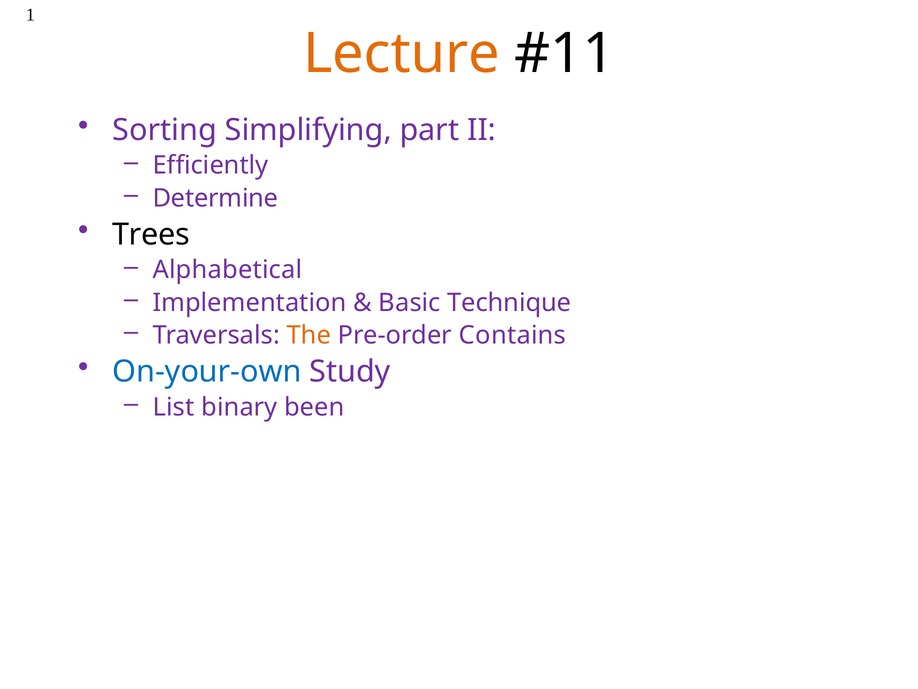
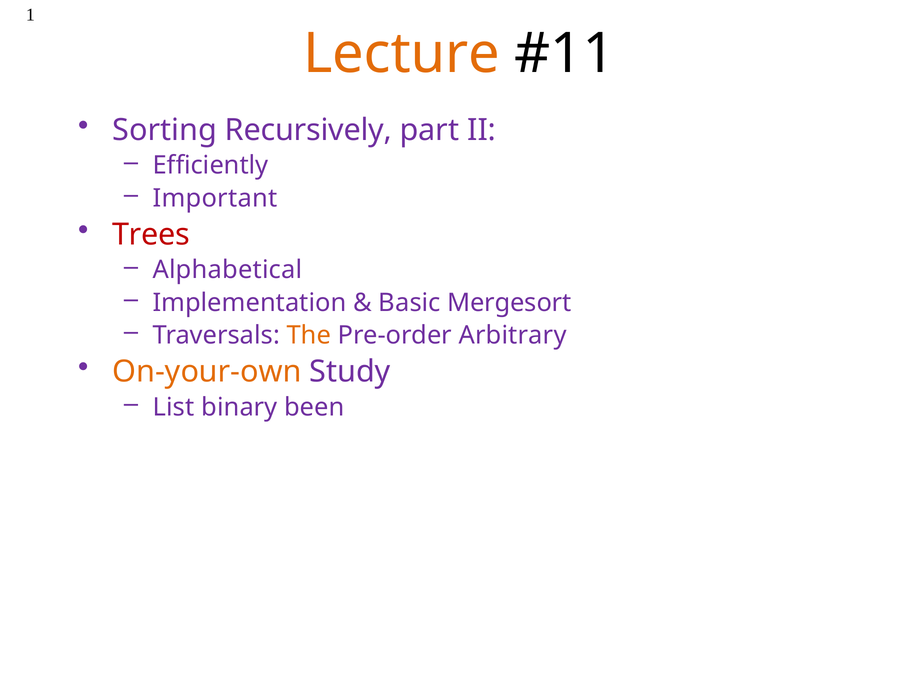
Simplifying: Simplifying -> Recursively
Determine: Determine -> Important
Trees colour: black -> red
Technique: Technique -> Mergesort
Contains: Contains -> Arbitrary
On-your-own colour: blue -> orange
